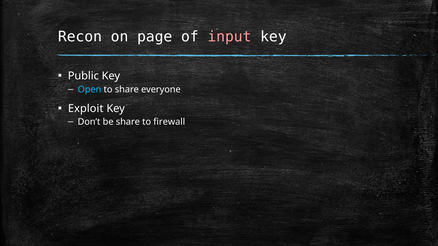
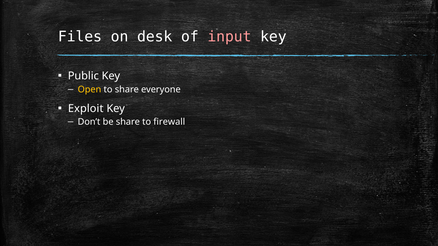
Recon: Recon -> Files
page: page -> desk
Open colour: light blue -> yellow
